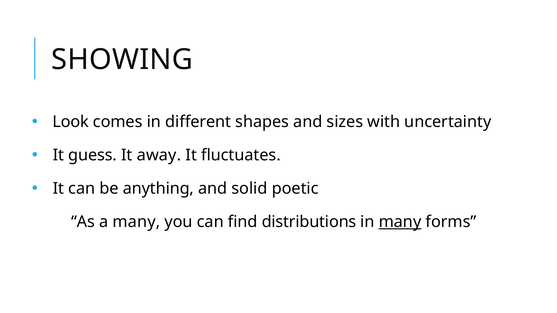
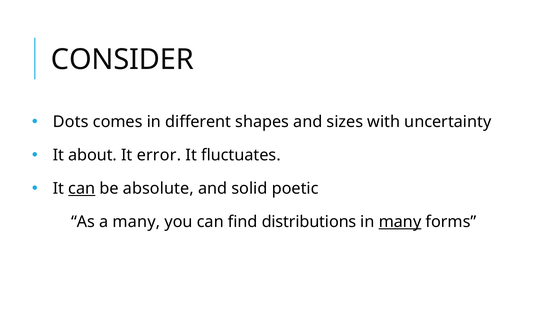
SHOWING: SHOWING -> CONSIDER
Look: Look -> Dots
guess: guess -> about
away: away -> error
can at (82, 189) underline: none -> present
anything: anything -> absolute
